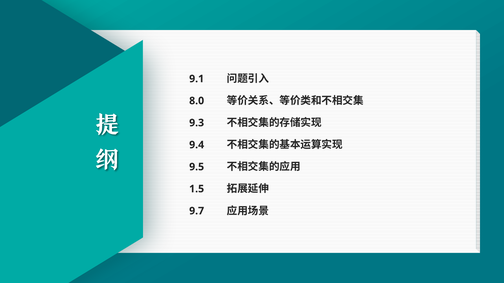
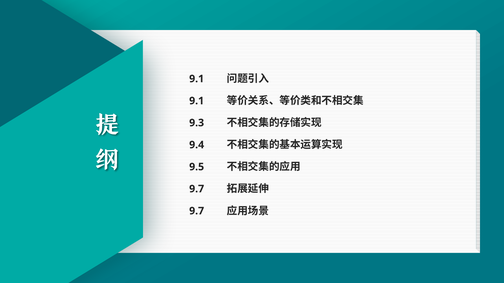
8.0 at (197, 101): 8.0 -> 9.1
1.5 at (197, 189): 1.5 -> 9.7
